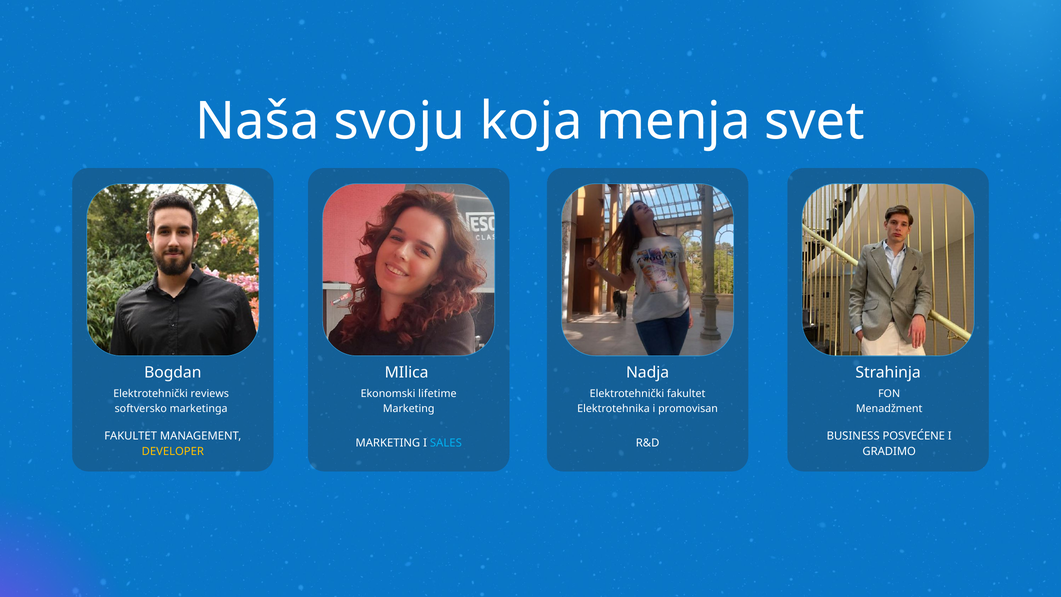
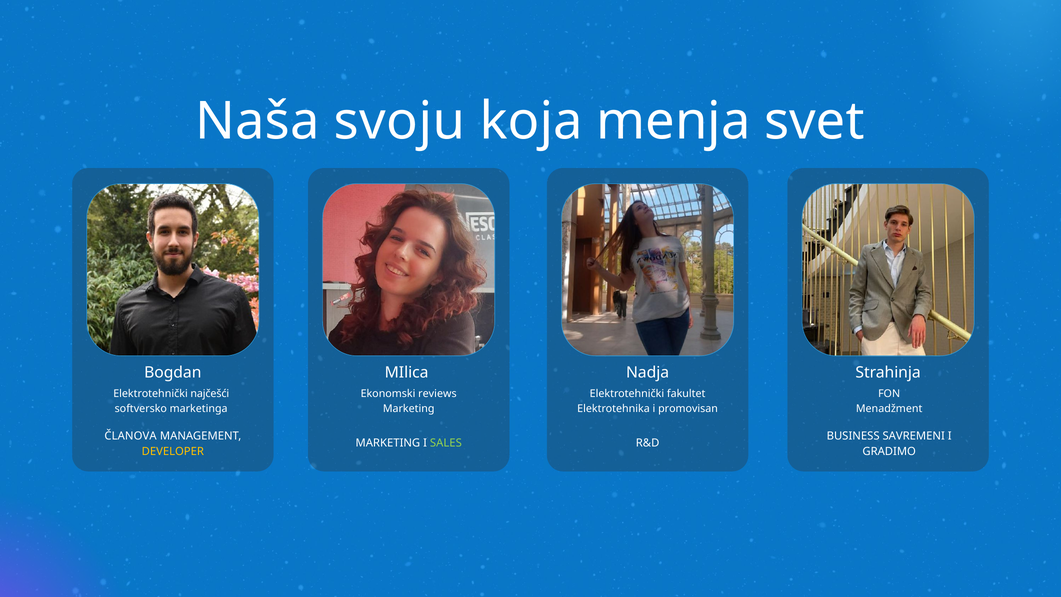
reviews: reviews -> najčešći
lifetime: lifetime -> reviews
FAKULTET at (131, 436): FAKULTET -> ČLANOVA
POSVEĆENE: POSVEĆENE -> SAVREMENI
SALES colour: light blue -> light green
